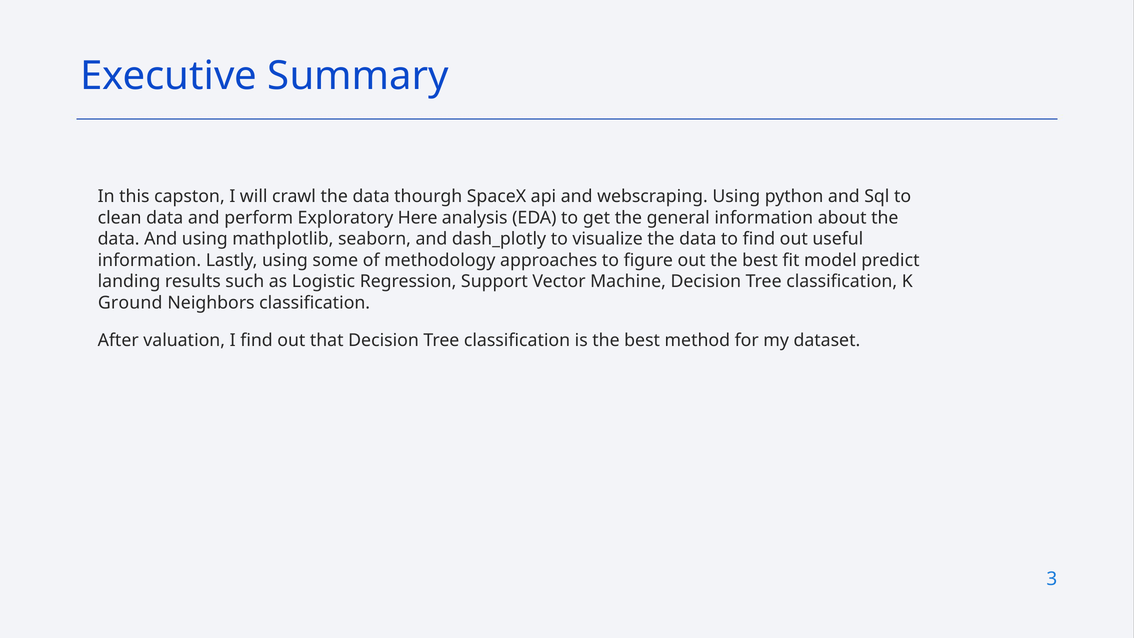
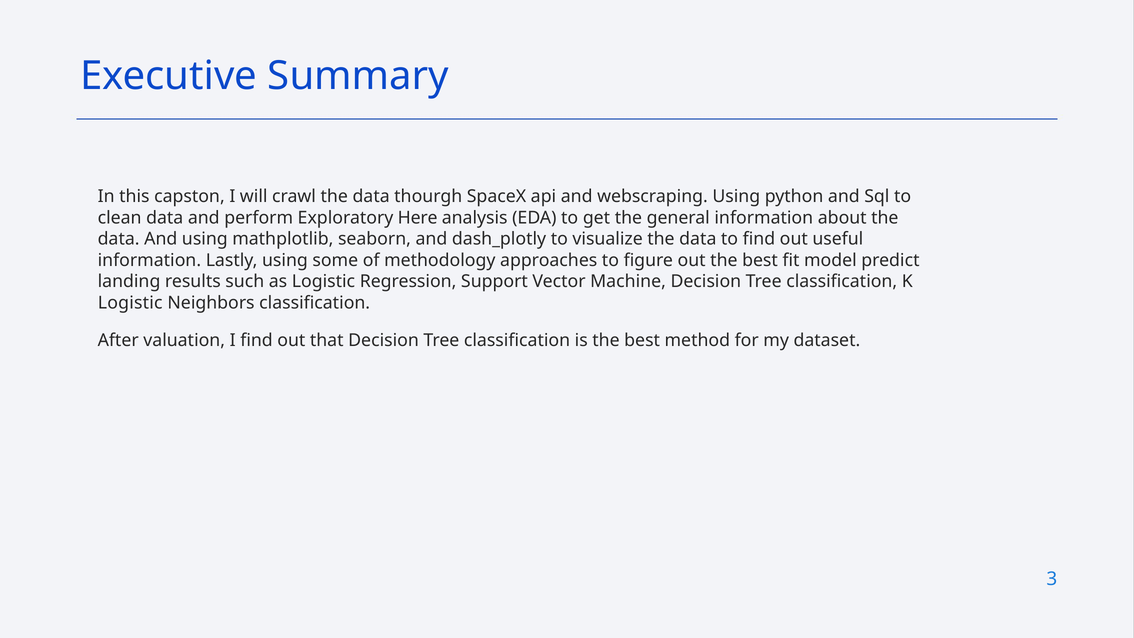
Ground at (130, 303): Ground -> Logistic
